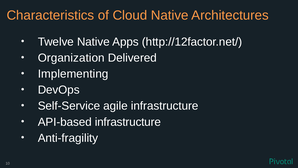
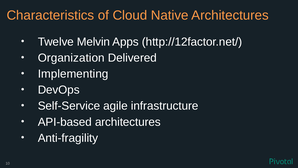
Twelve Native: Native -> Melvin
API-based infrastructure: infrastructure -> architectures
